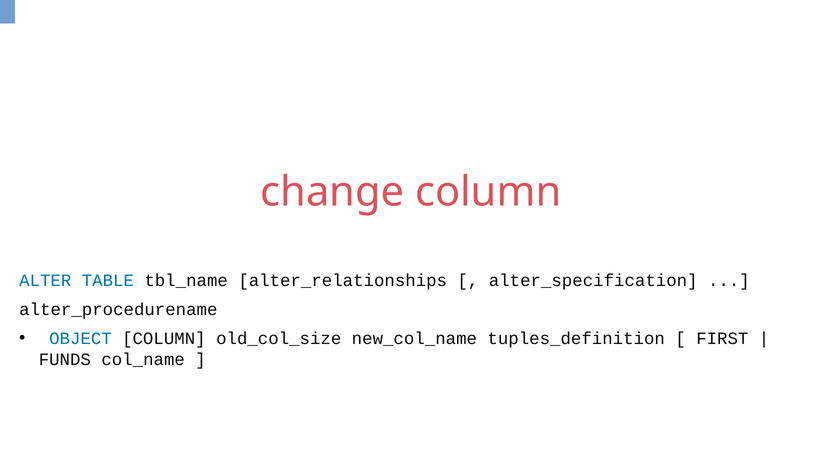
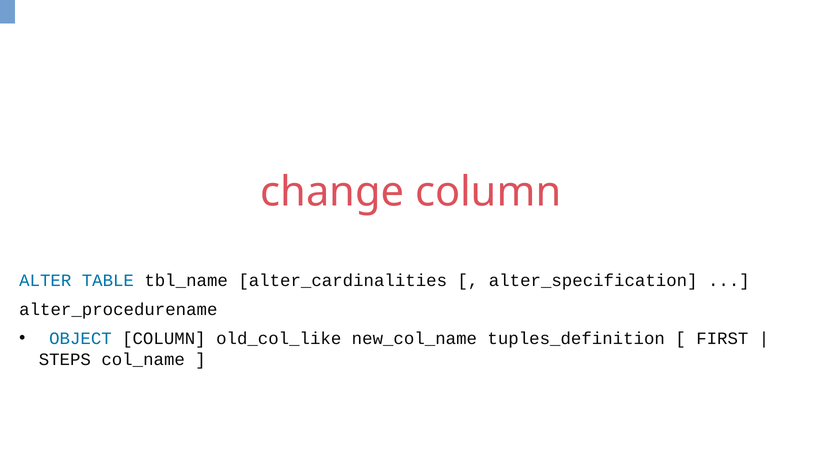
alter_relationships: alter_relationships -> alter_cardinalities
old_col_size: old_col_size -> old_col_like
FUNDS: FUNDS -> STEPS
